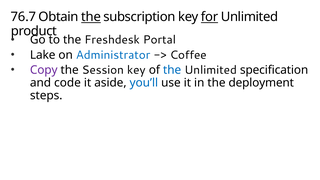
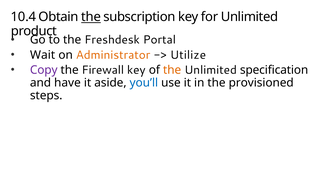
76.7: 76.7 -> 10.4
for underline: present -> none
Lake: Lake -> Wait
Administrator colour: blue -> orange
Coffee: Coffee -> Utilize
Session: Session -> Firewall
the at (172, 70) colour: blue -> orange
code: code -> have
deployment: deployment -> provisioned
